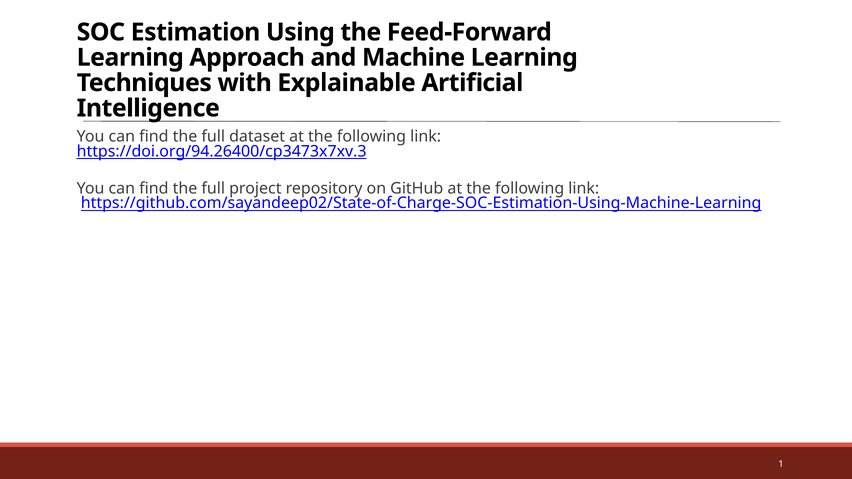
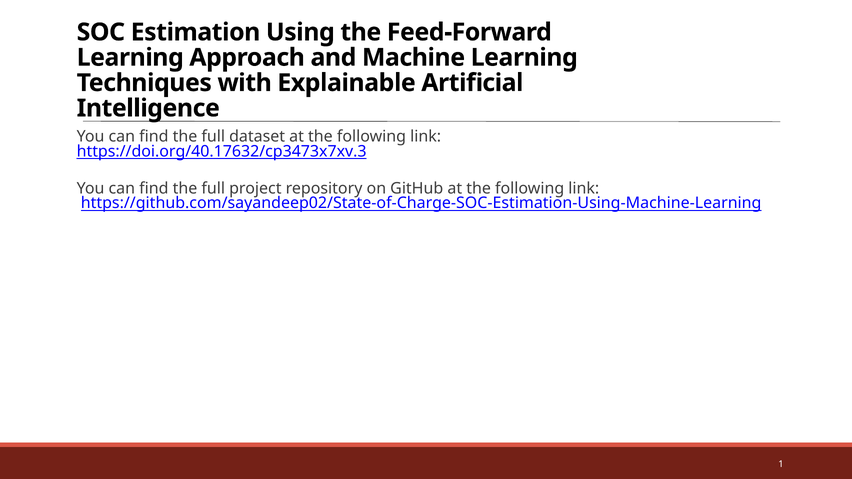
https://doi.org/94.26400/cp3473x7xv.3: https://doi.org/94.26400/cp3473x7xv.3 -> https://doi.org/40.17632/cp3473x7xv.3
